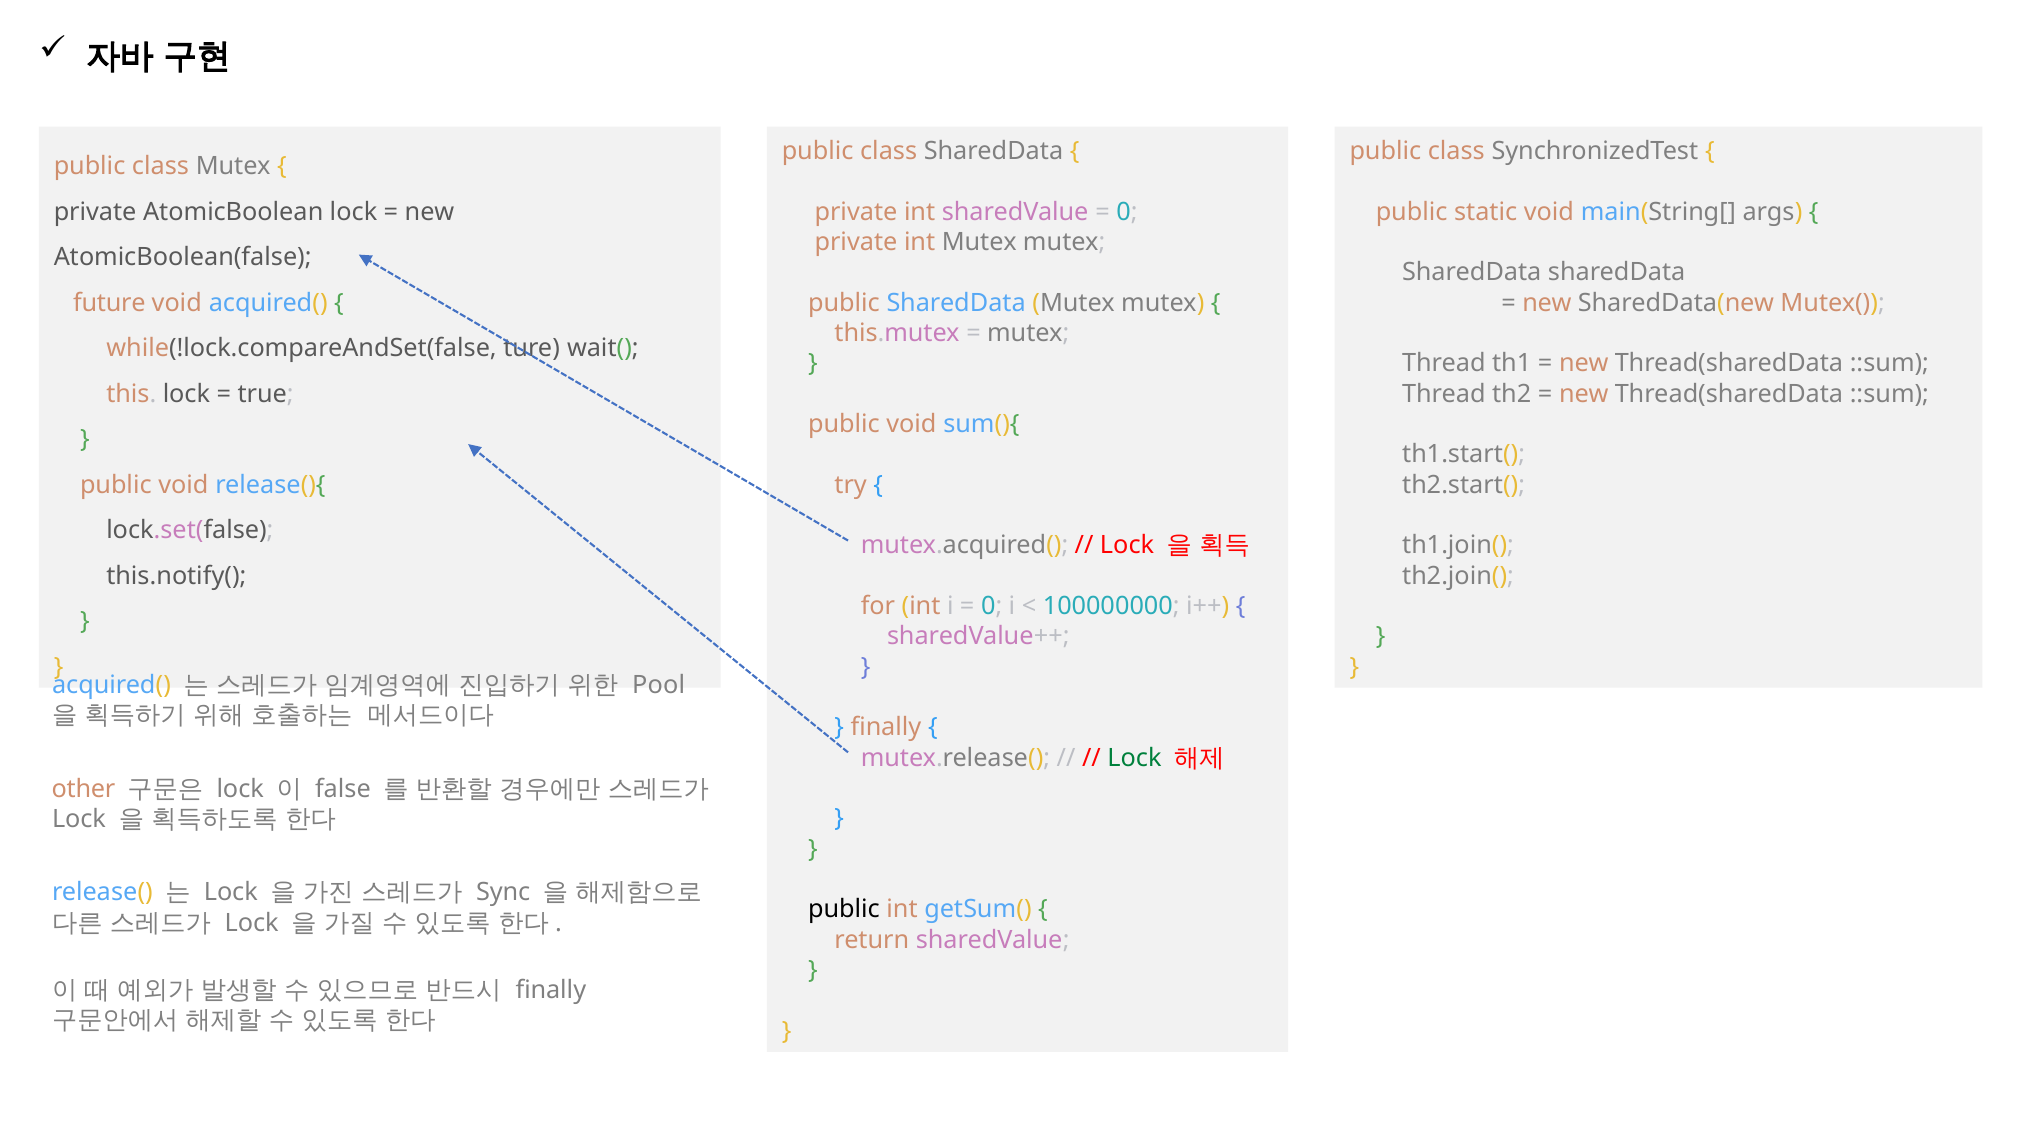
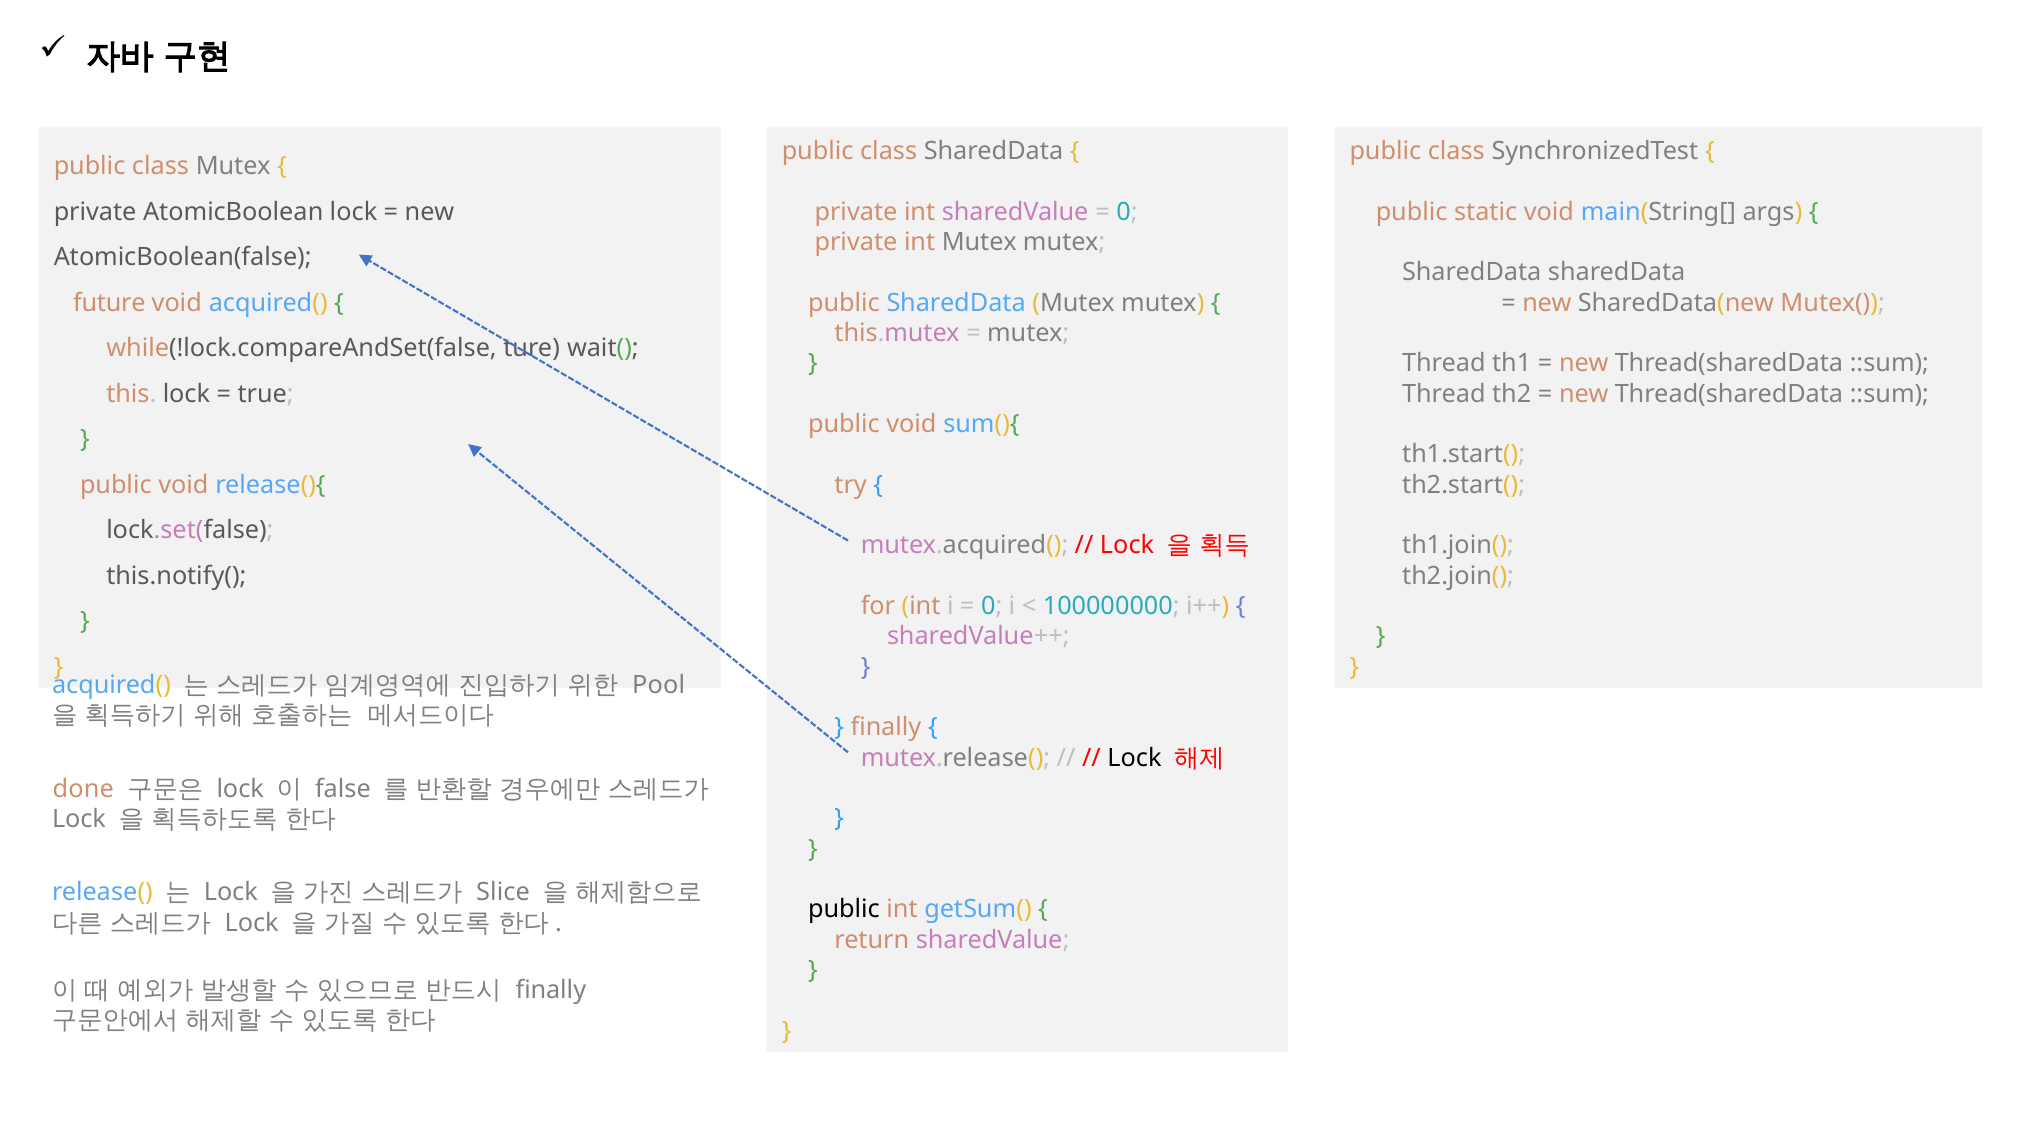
Lock at (1134, 758) colour: green -> black
other: other -> done
Sync: Sync -> Slice
